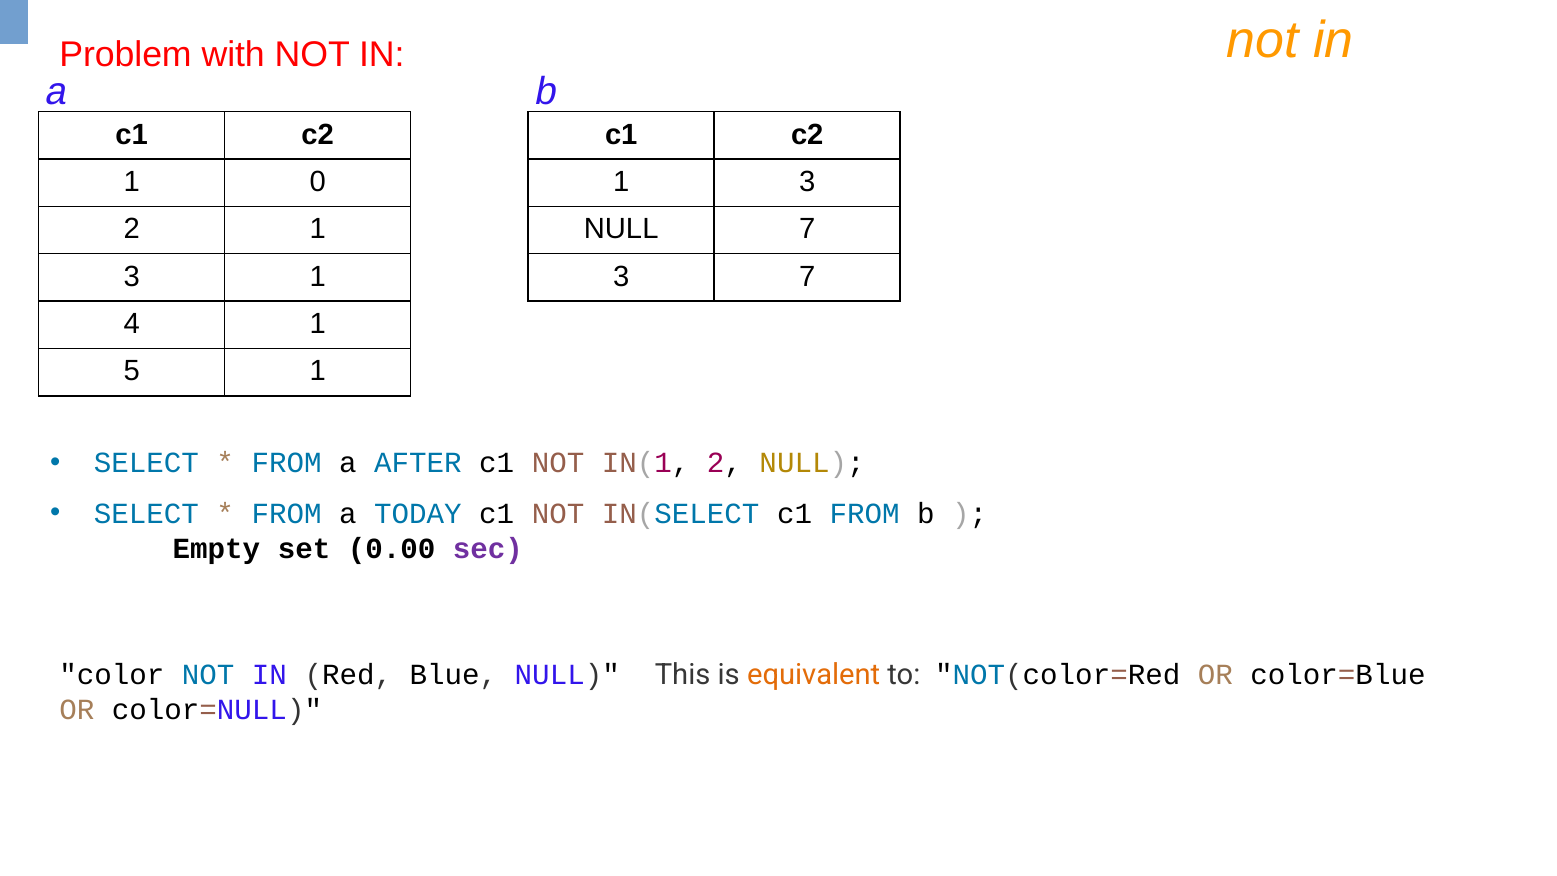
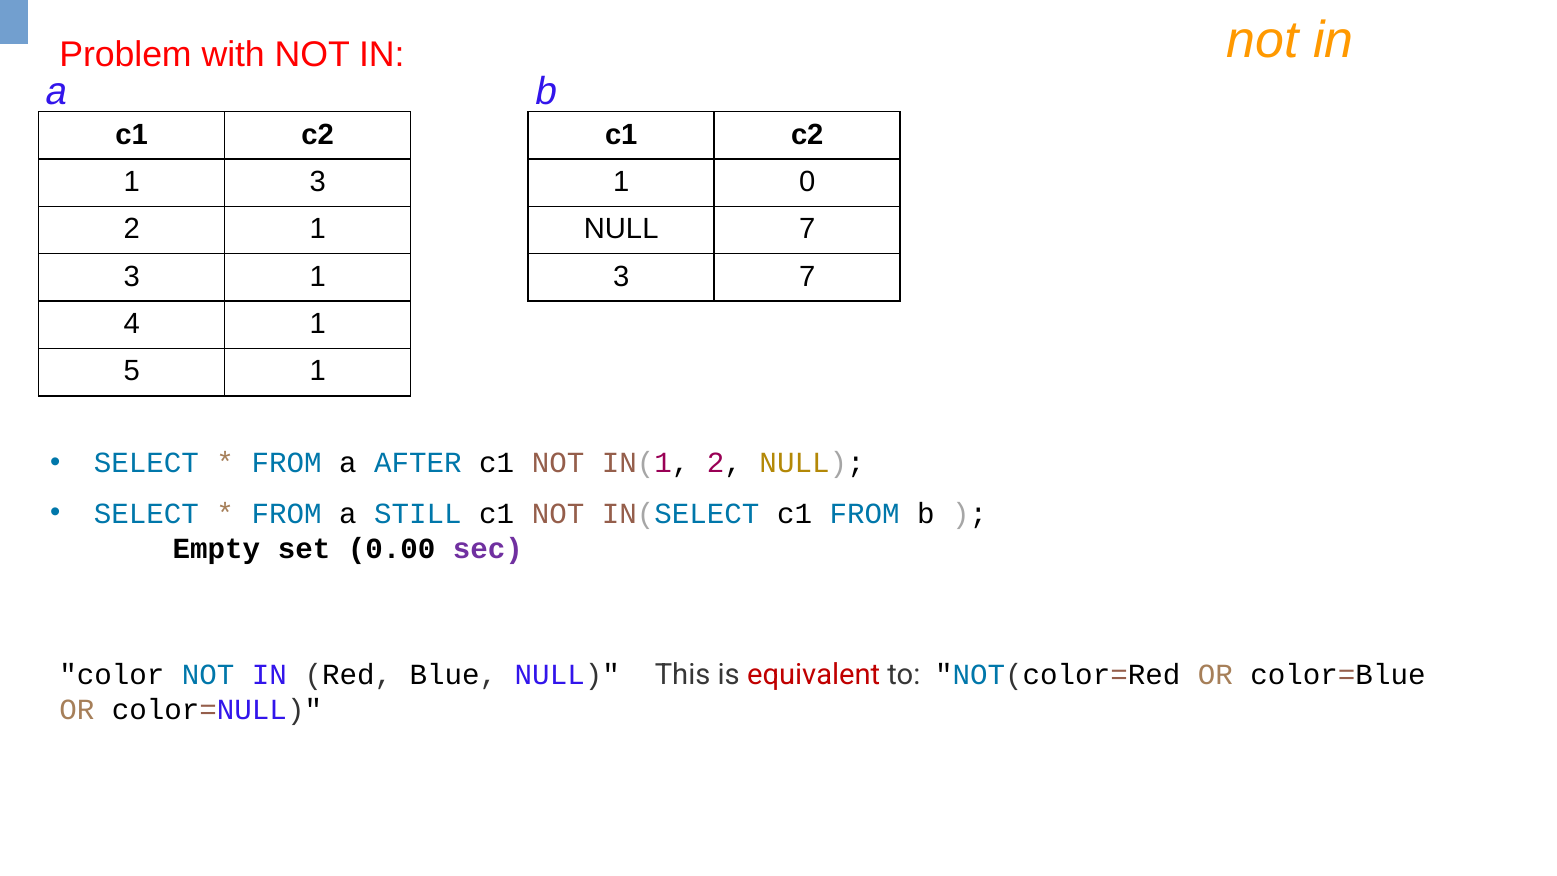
0 at (318, 182): 0 -> 3
3 at (807, 182): 3 -> 0
TODAY: TODAY -> STILL
equivalent colour: orange -> red
